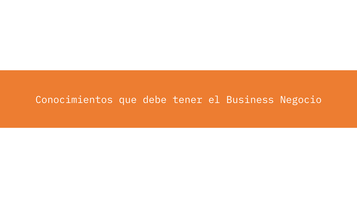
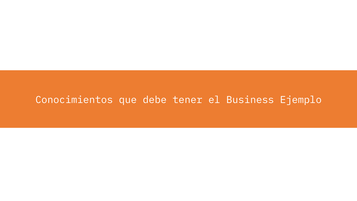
Negocio: Negocio -> Ejemplo
